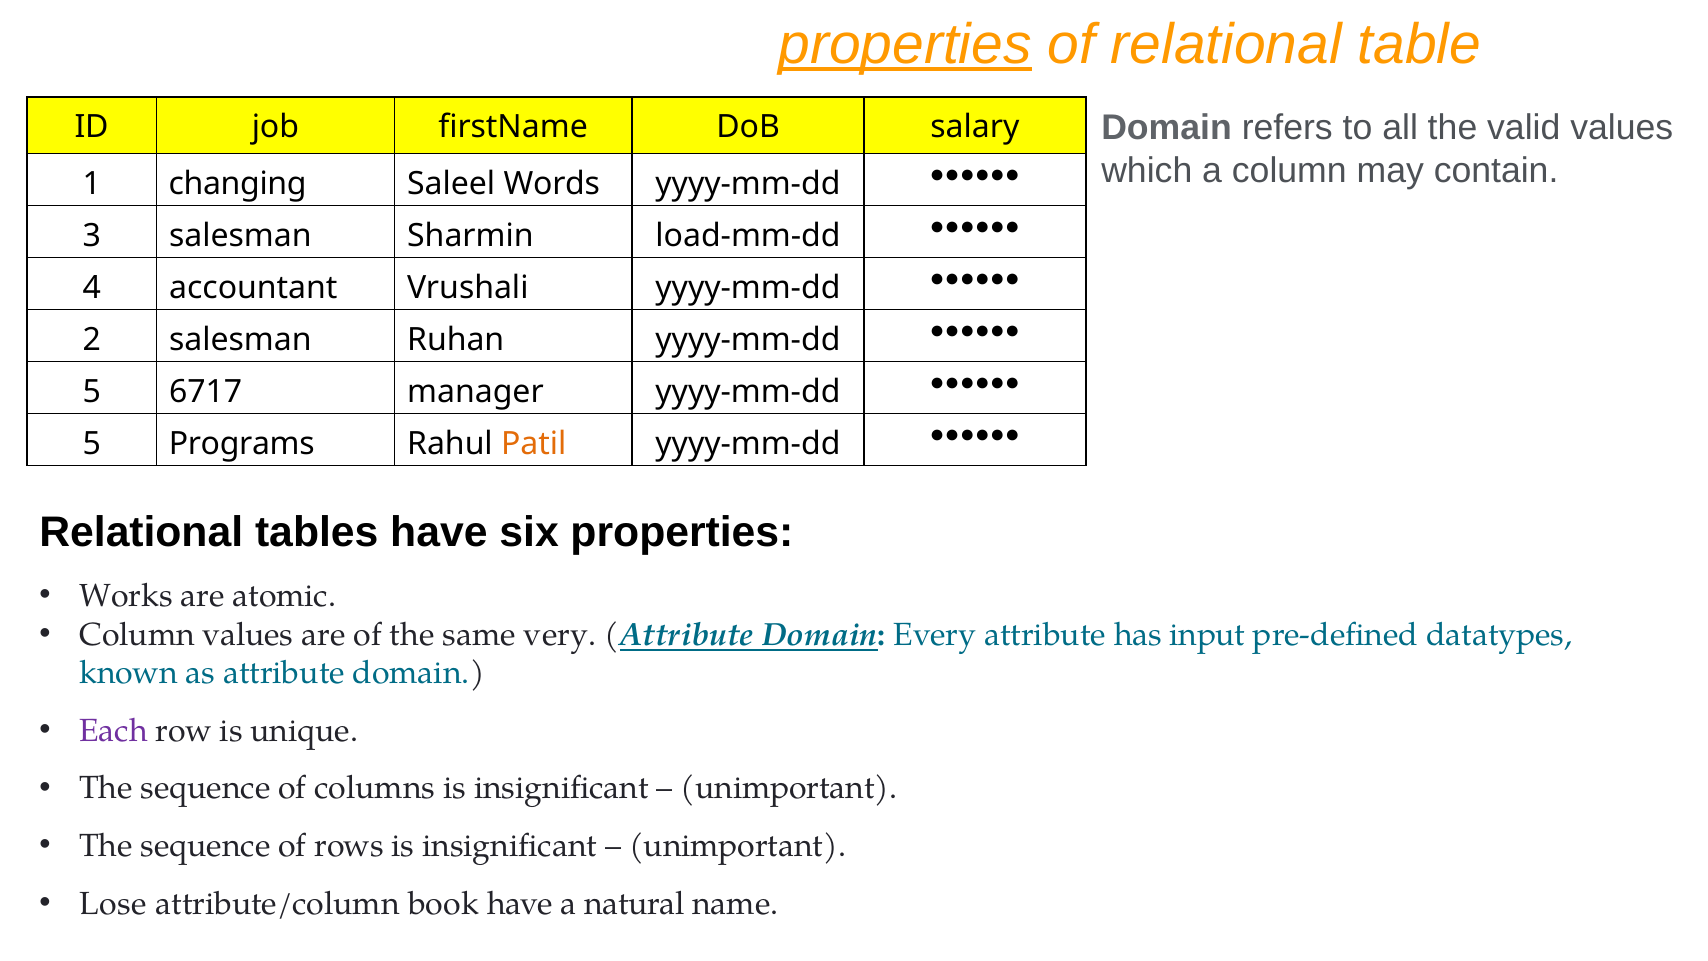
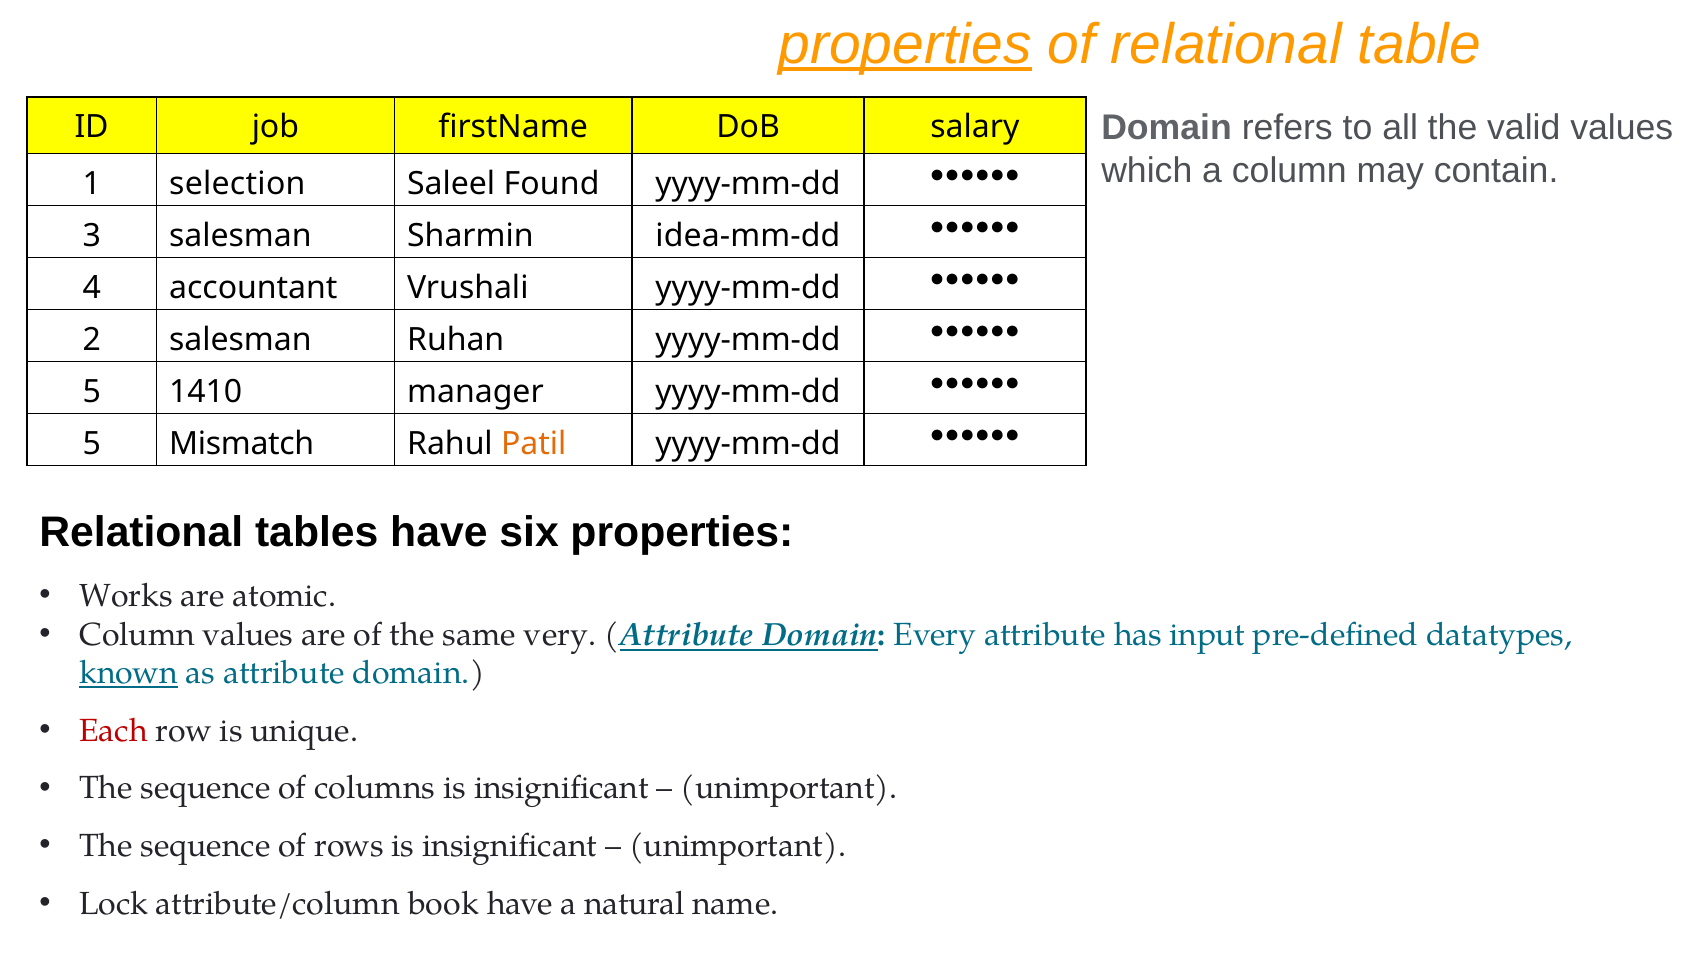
changing: changing -> selection
Words: Words -> Found
load-mm-dd: load-mm-dd -> idea-mm-dd
6717: 6717 -> 1410
Programs: Programs -> Mismatch
known underline: none -> present
Each colour: purple -> red
Lose: Lose -> Lock
